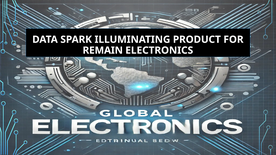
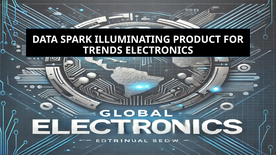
REMAIN: REMAIN -> TRENDS
